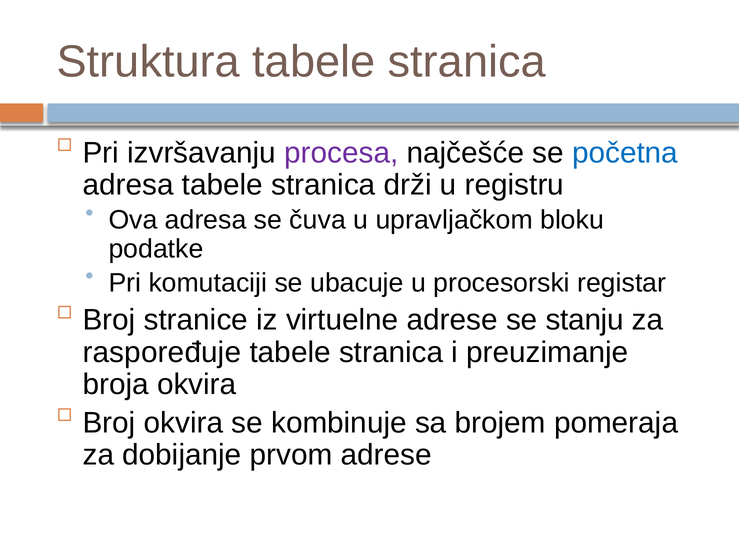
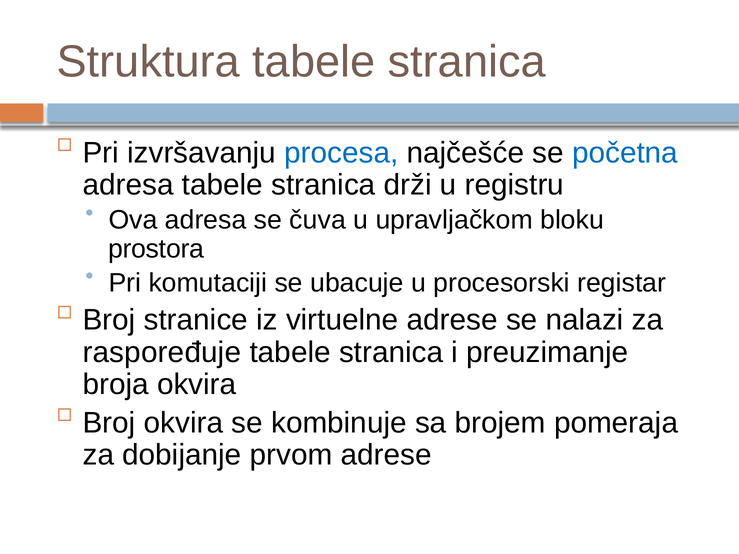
procesa colour: purple -> blue
podatke: podatke -> prostora
stanju: stanju -> nalazi
